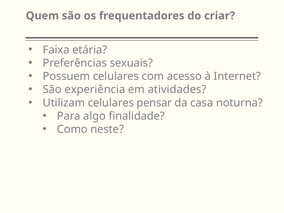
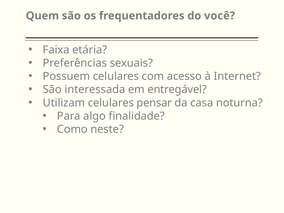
criar: criar -> você
experiência: experiência -> interessada
atividades: atividades -> entregável
